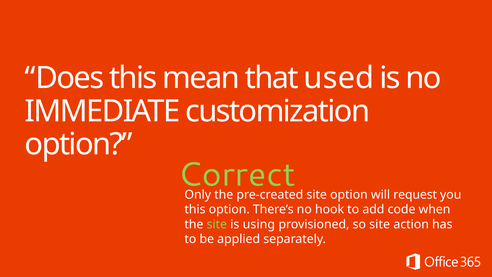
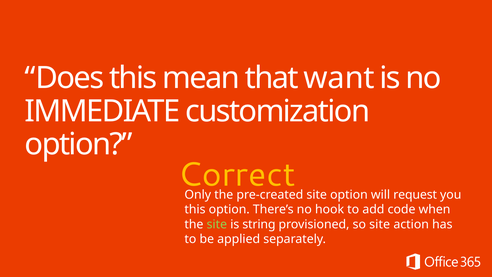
used: used -> want
Correct colour: light green -> yellow
using: using -> string
